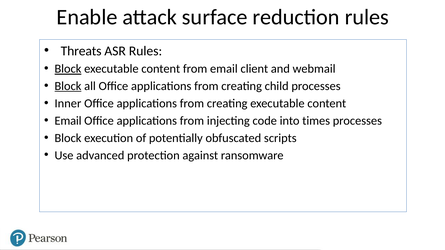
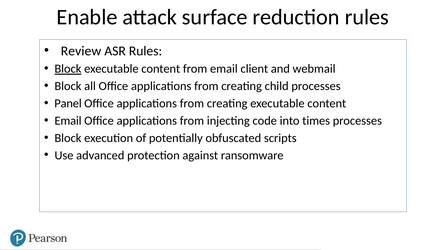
Threats: Threats -> Review
Block at (68, 86) underline: present -> none
Inner: Inner -> Panel
